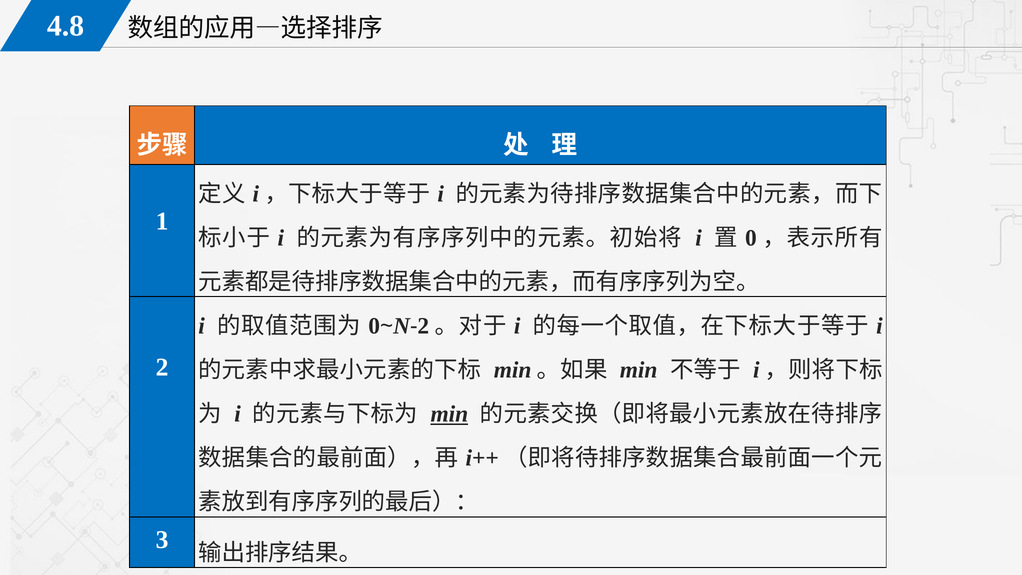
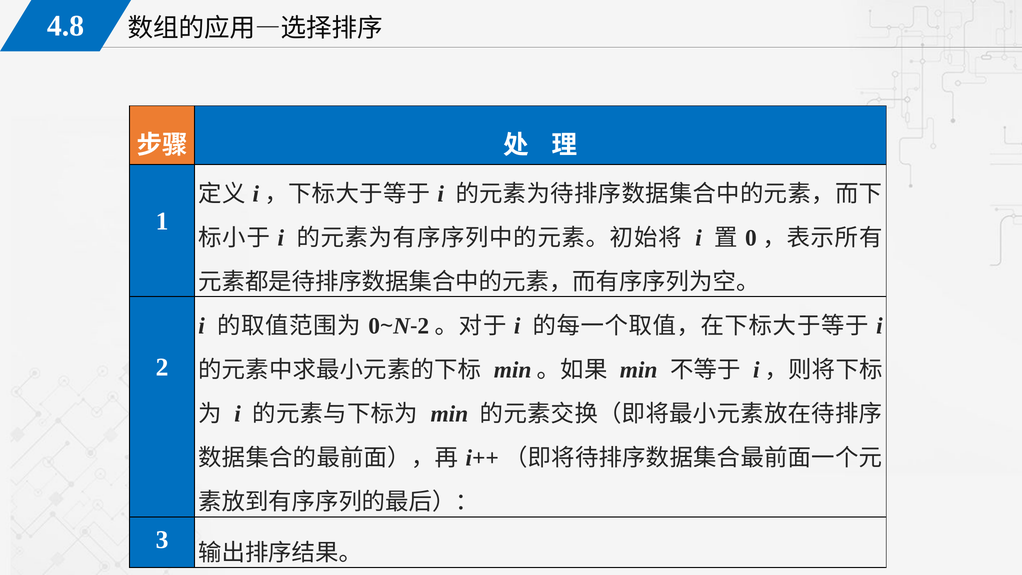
min at (449, 414) underline: present -> none
